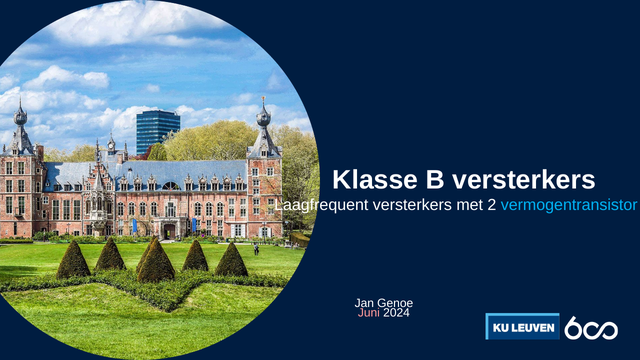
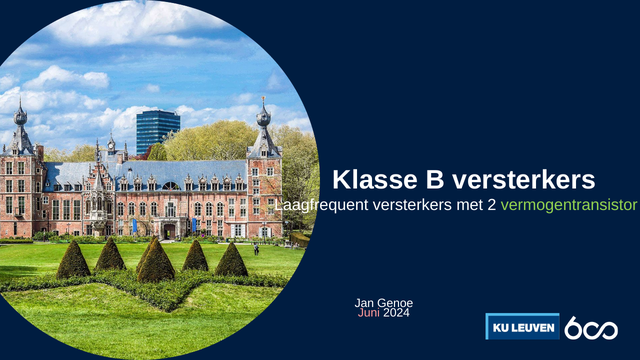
vermogentransistor colour: light blue -> light green
